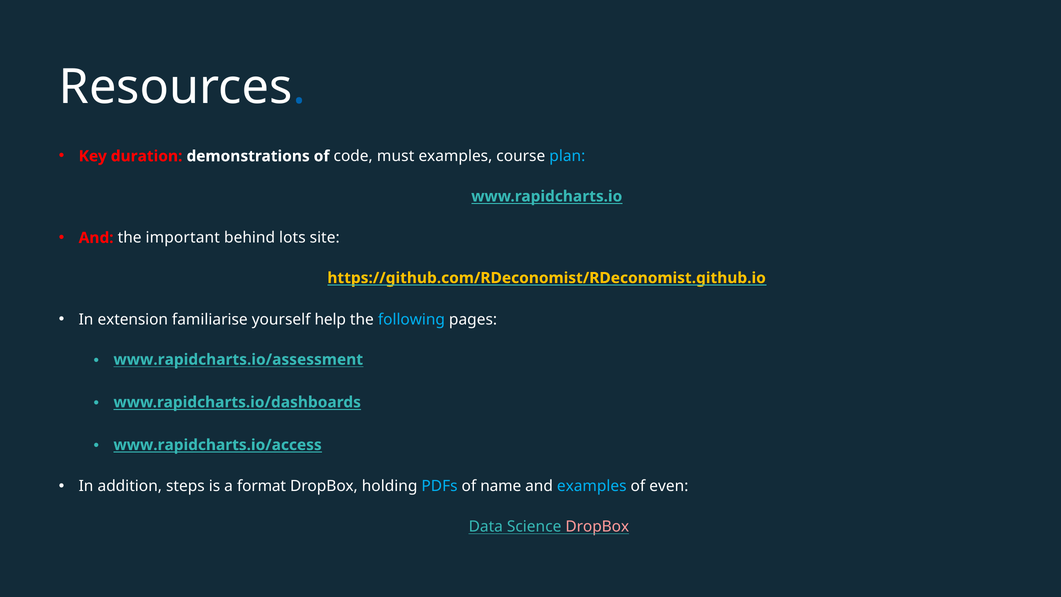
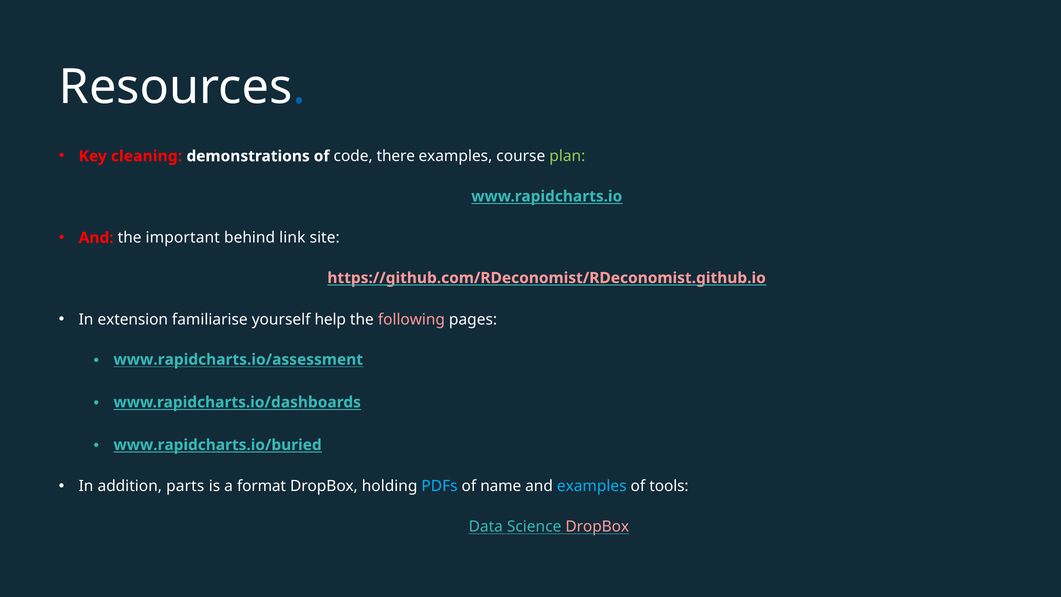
duration: duration -> cleaning
must: must -> there
plan colour: light blue -> light green
lots: lots -> link
https://github.com/RDeconomist/RDeconomist.github.io colour: yellow -> pink
following colour: light blue -> pink
www.rapidcharts.io/access: www.rapidcharts.io/access -> www.rapidcharts.io/buried
steps: steps -> parts
even: even -> tools
